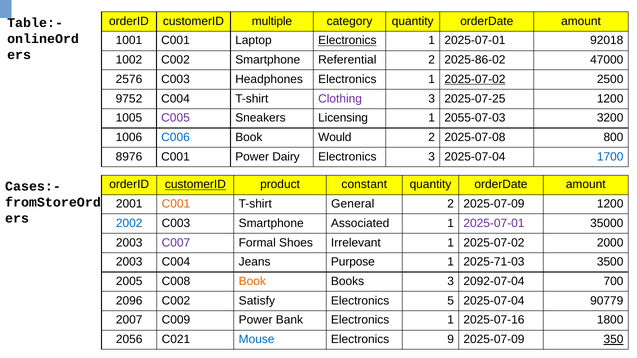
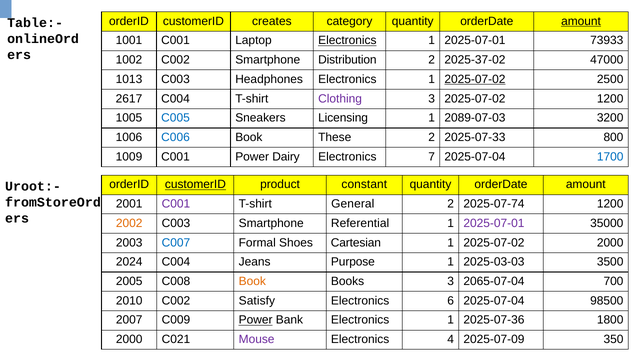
multiple: multiple -> creates
amount at (581, 21) underline: none -> present
92018: 92018 -> 73933
Referential: Referential -> Distribution
2025-86-02: 2025-86-02 -> 2025-37-02
2576: 2576 -> 1013
9752: 9752 -> 2617
3 2025-07-25: 2025-07-25 -> 2025-07-02
C005 colour: purple -> blue
2055-07-03: 2055-07-03 -> 2089-07-03
Would: Would -> These
2025-07-08: 2025-07-08 -> 2025-07-33
8976: 8976 -> 1009
Electronics 3: 3 -> 7
Cases:-: Cases:- -> Uroot:-
C001 at (176, 204) colour: orange -> purple
2 2025-07-09: 2025-07-09 -> 2025-07-74
2002 colour: blue -> orange
Associated: Associated -> Referential
C007 colour: purple -> blue
Irrelevant: Irrelevant -> Cartesian
2003 at (129, 262): 2003 -> 2024
2025-71-03: 2025-71-03 -> 2025-03-03
2092-07-04: 2092-07-04 -> 2065-07-04
2096: 2096 -> 2010
5: 5 -> 6
90779: 90779 -> 98500
Power at (256, 320) underline: none -> present
2025-07-16: 2025-07-16 -> 2025-07-36
2056 at (129, 340): 2056 -> 2000
Mouse colour: blue -> purple
9: 9 -> 4
350 underline: present -> none
